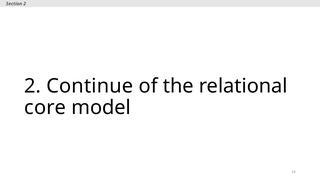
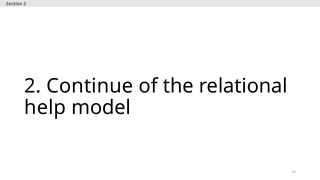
core: core -> help
